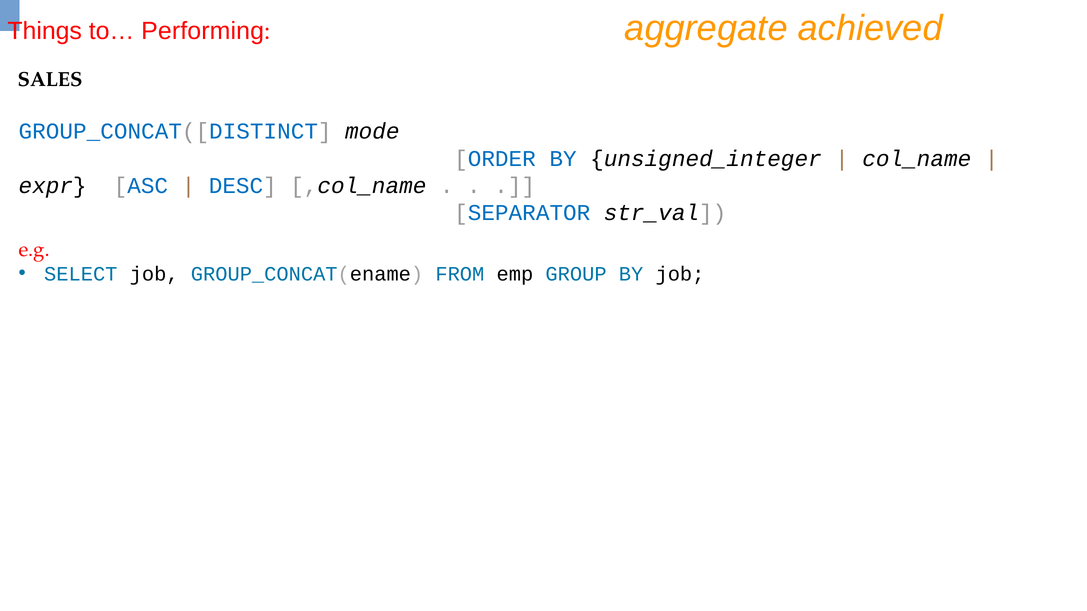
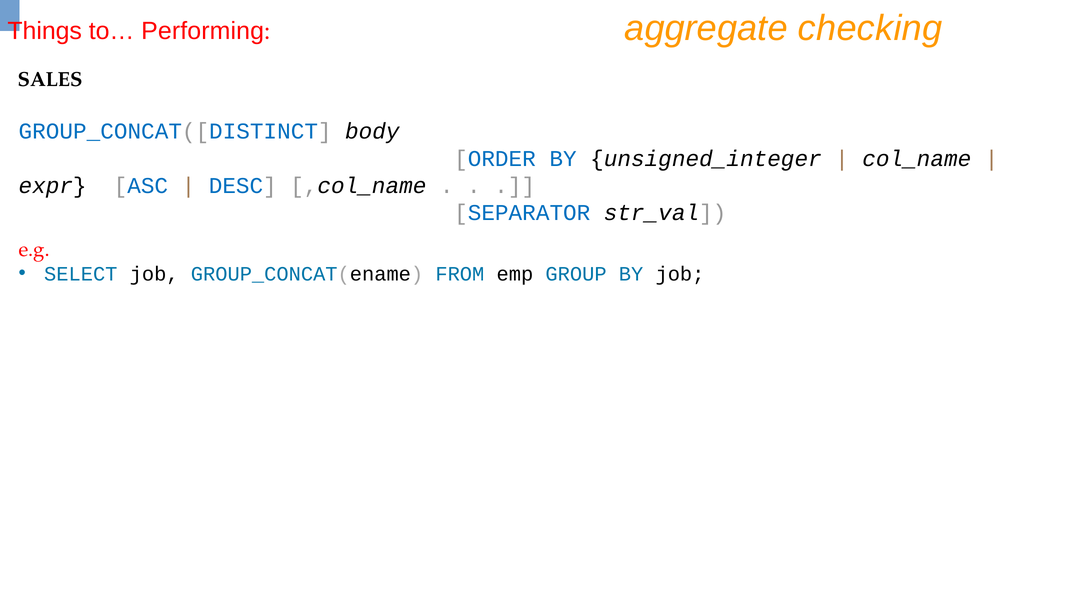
achieved: achieved -> checking
mode: mode -> body
